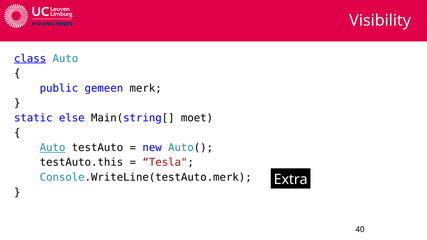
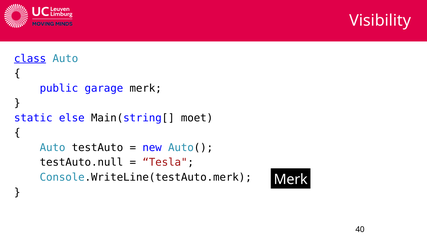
gemeen: gemeen -> garage
Auto at (53, 148) underline: present -> none
testAuto.this: testAuto.this -> testAuto.null
Extra at (291, 180): Extra -> Merk
